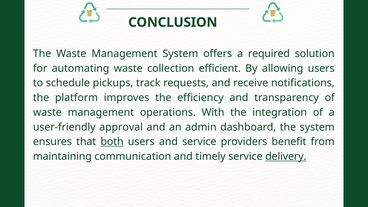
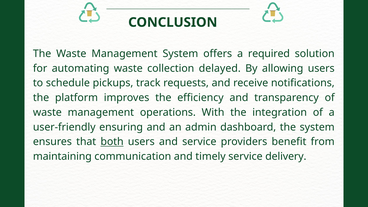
efficient: efficient -> delayed
approval: approval -> ensuring
delivery underline: present -> none
